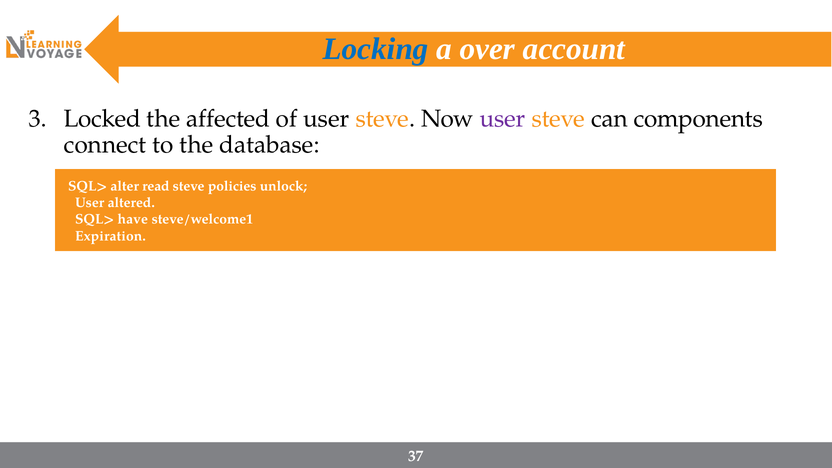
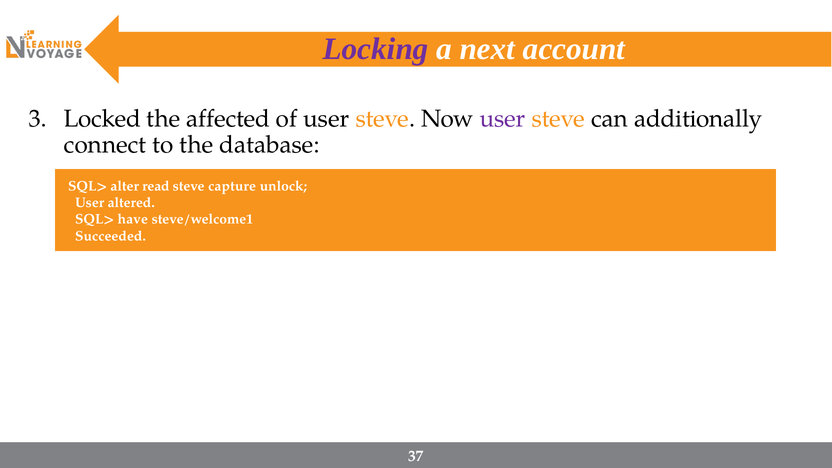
Locking colour: blue -> purple
over: over -> next
components: components -> additionally
policies: policies -> capture
Expiration: Expiration -> Succeeded
